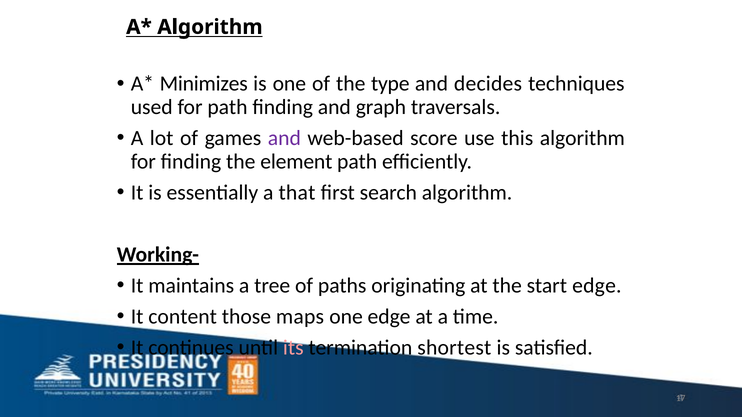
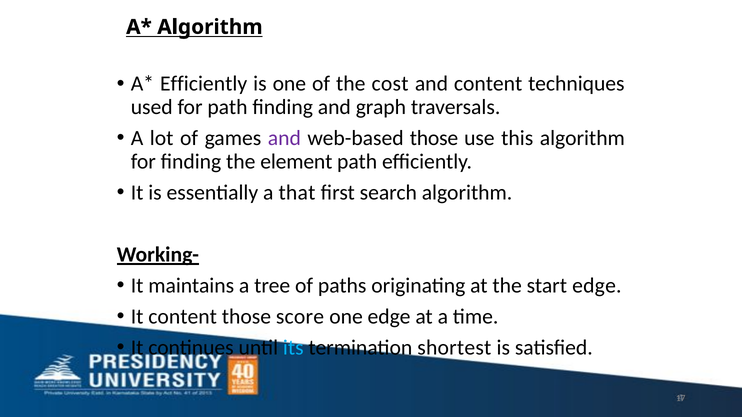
Minimizes at (204, 84): Minimizes -> Efficiently
type: type -> cost
and decides: decides -> content
web-based score: score -> those
maps: maps -> score
its colour: pink -> light blue
